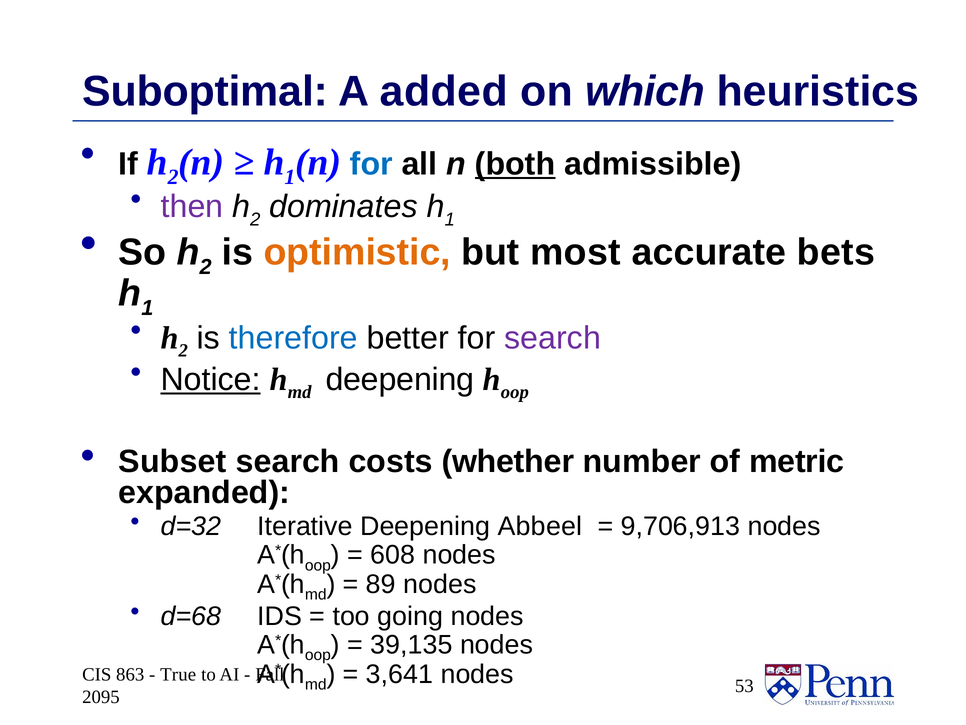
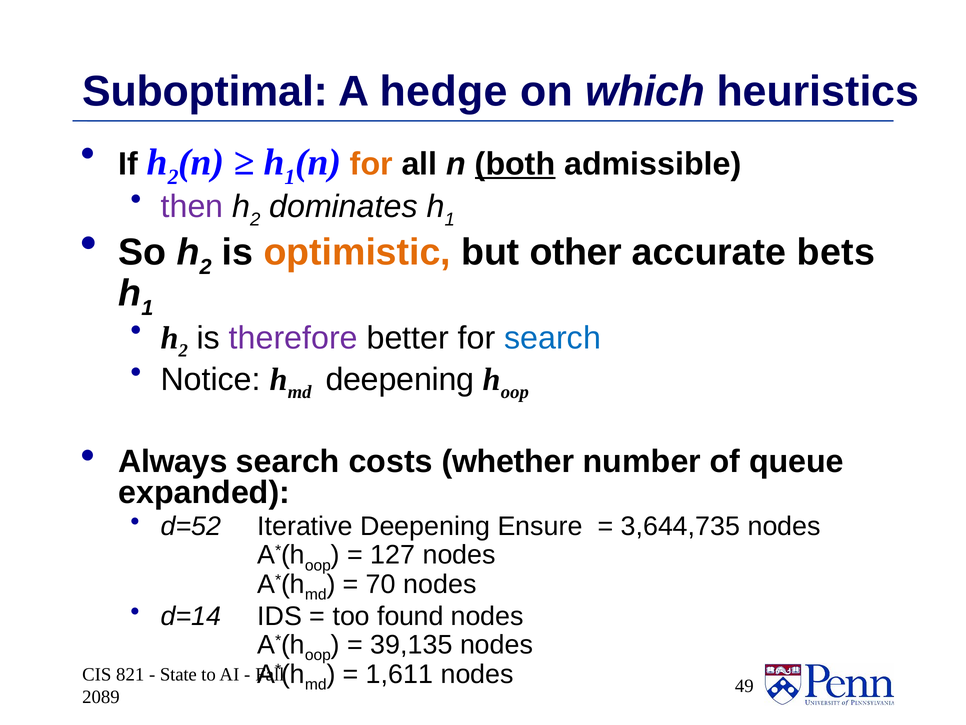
added: added -> hedge
for at (371, 164) colour: blue -> orange
most: most -> other
therefore colour: blue -> purple
search at (553, 338) colour: purple -> blue
Notice underline: present -> none
Subset: Subset -> Always
metric: metric -> queue
d=32: d=32 -> d=52
Abbeel: Abbeel -> Ensure
9,706,913: 9,706,913 -> 3,644,735
608: 608 -> 127
89: 89 -> 70
d=68: d=68 -> d=14
going: going -> found
3,641: 3,641 -> 1,611
53: 53 -> 49
863: 863 -> 821
True: True -> State
2095: 2095 -> 2089
